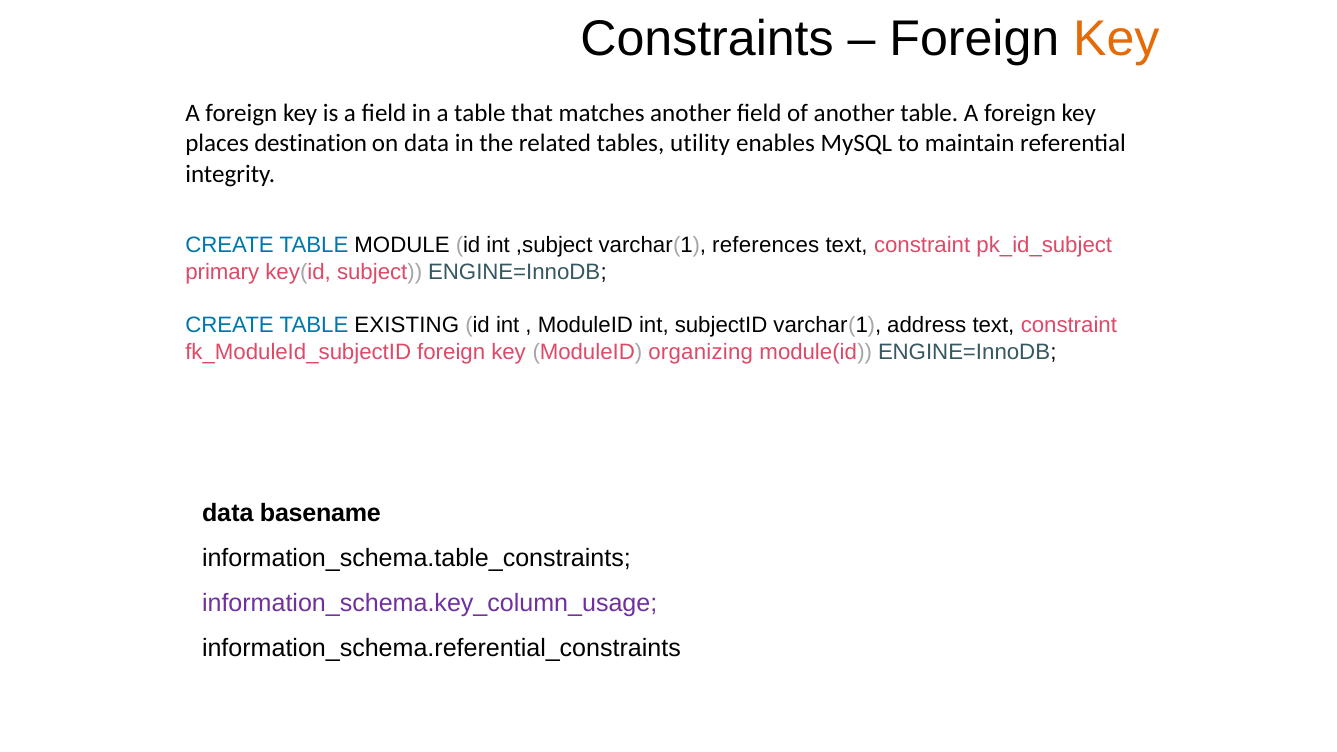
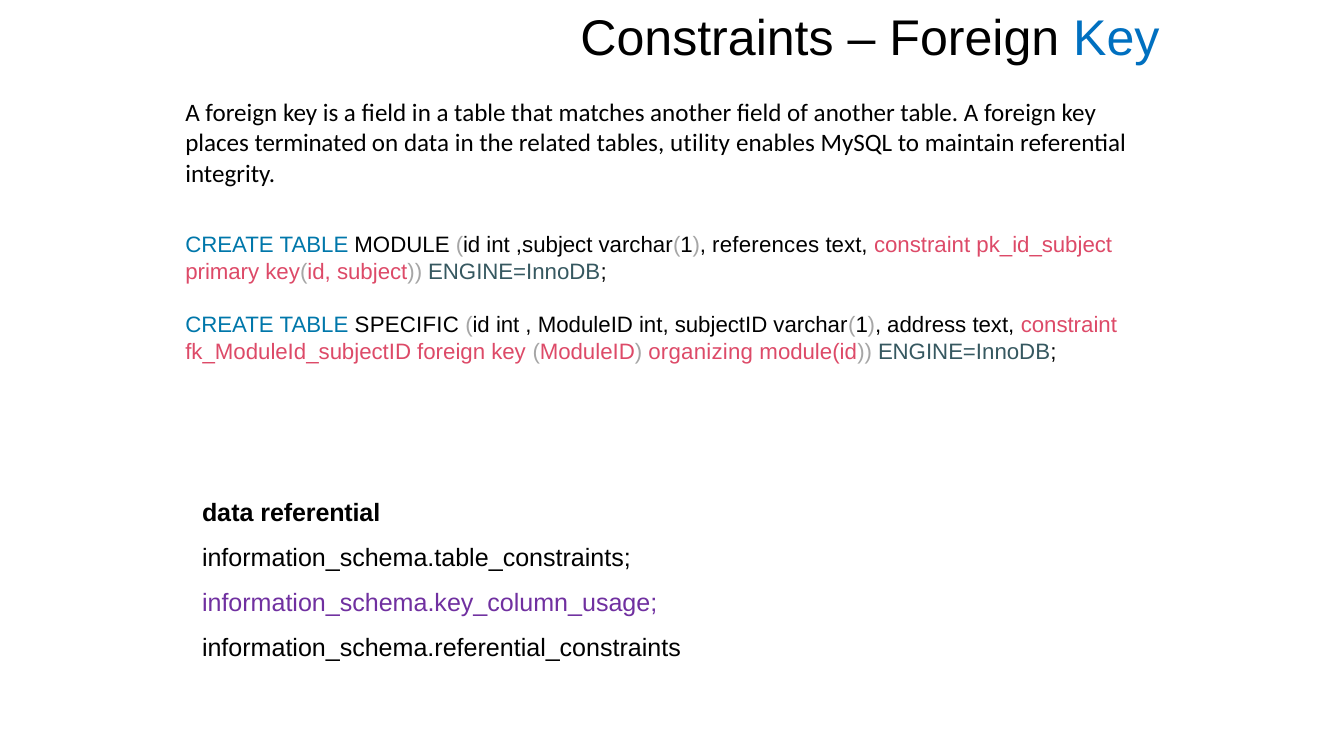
Key at (1116, 38) colour: orange -> blue
destination: destination -> terminated
EXISTING: EXISTING -> SPECIFIC
data basename: basename -> referential
